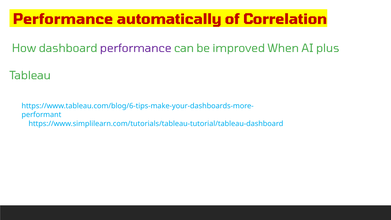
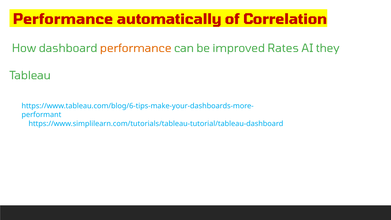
performance at (136, 48) colour: purple -> orange
When: When -> Rates
plus: plus -> they
